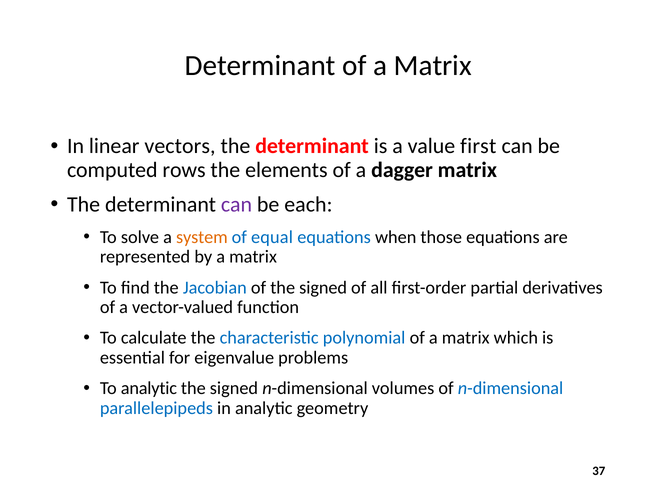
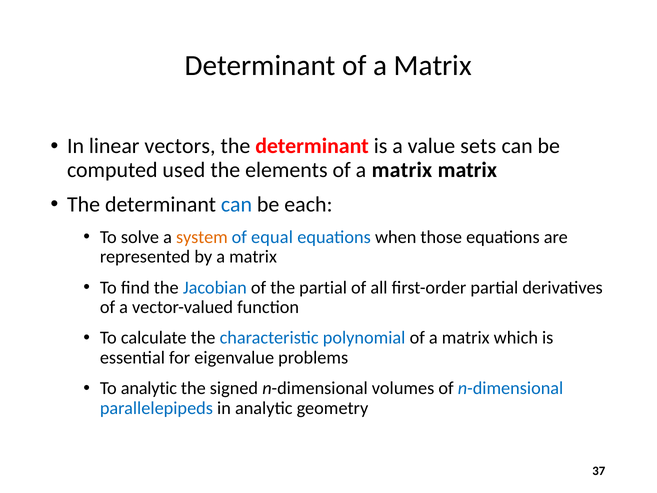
first: first -> sets
rows: rows -> used
elements of a dagger: dagger -> matrix
can at (236, 204) colour: purple -> blue
of the signed: signed -> partial
